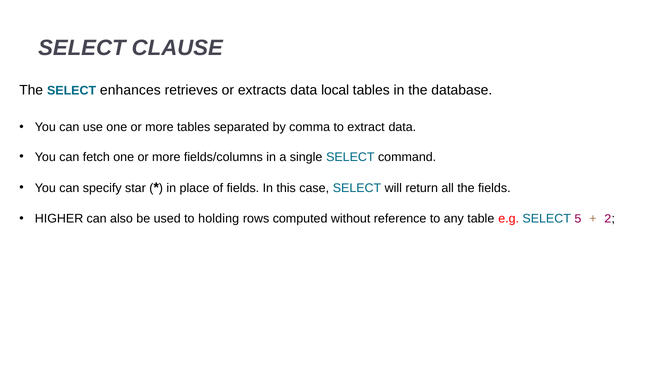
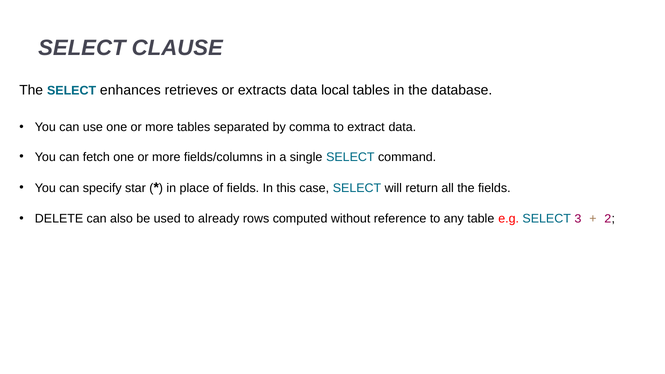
HIGHER: HIGHER -> DELETE
holding: holding -> already
5: 5 -> 3
